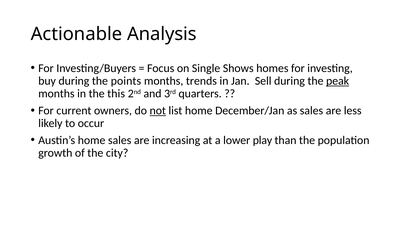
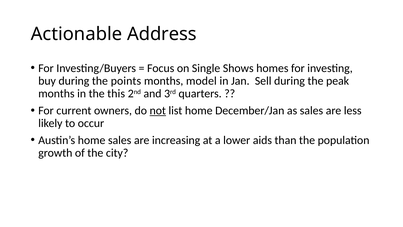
Analysis: Analysis -> Address
trends: trends -> model
peak underline: present -> none
play: play -> aids
